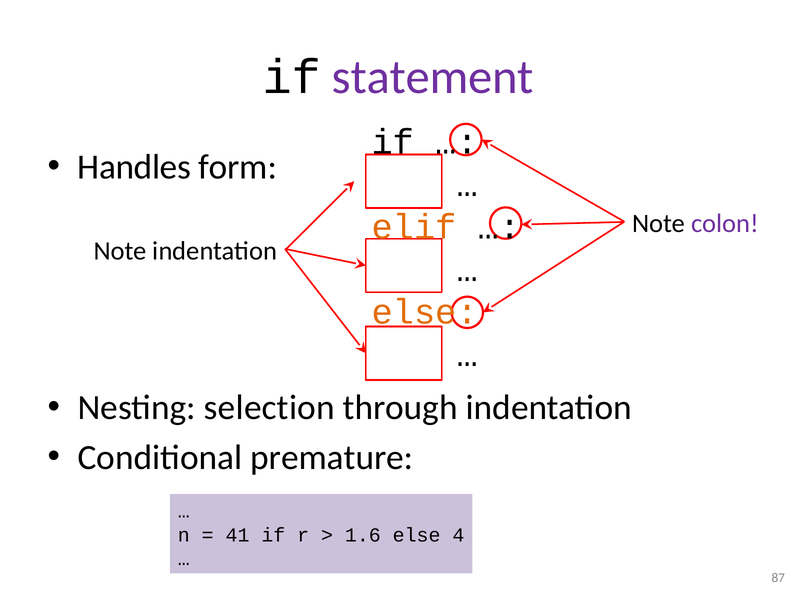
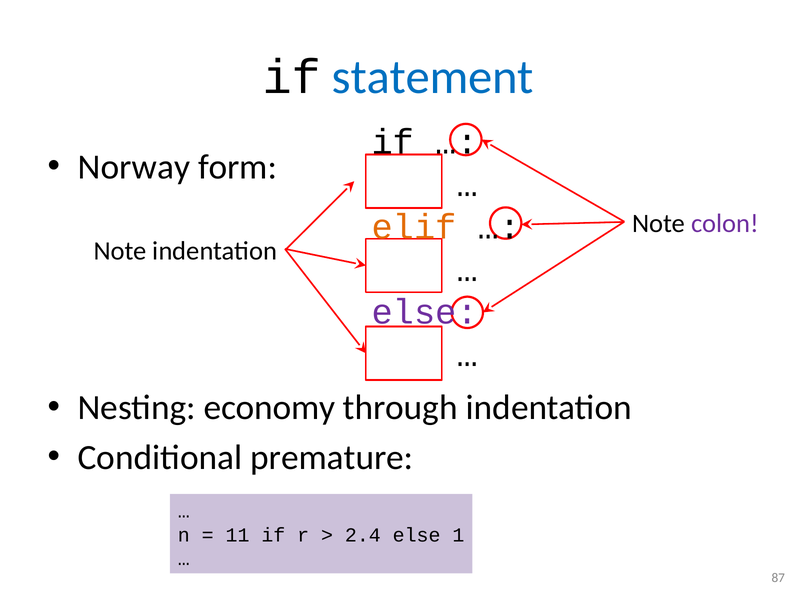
statement colour: purple -> blue
Handles: Handles -> Norway
else at (425, 312) colour: orange -> purple
selection: selection -> economy
41: 41 -> 11
1.6: 1.6 -> 2.4
4: 4 -> 1
